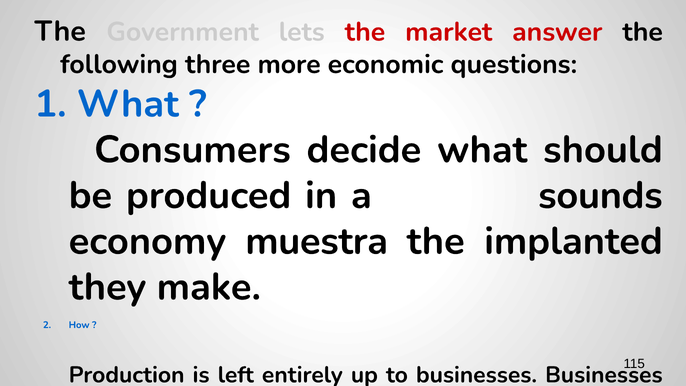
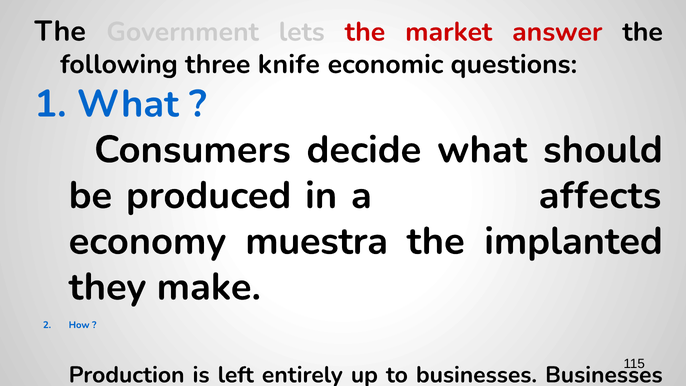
three more: more -> knife
sounds: sounds -> affects
